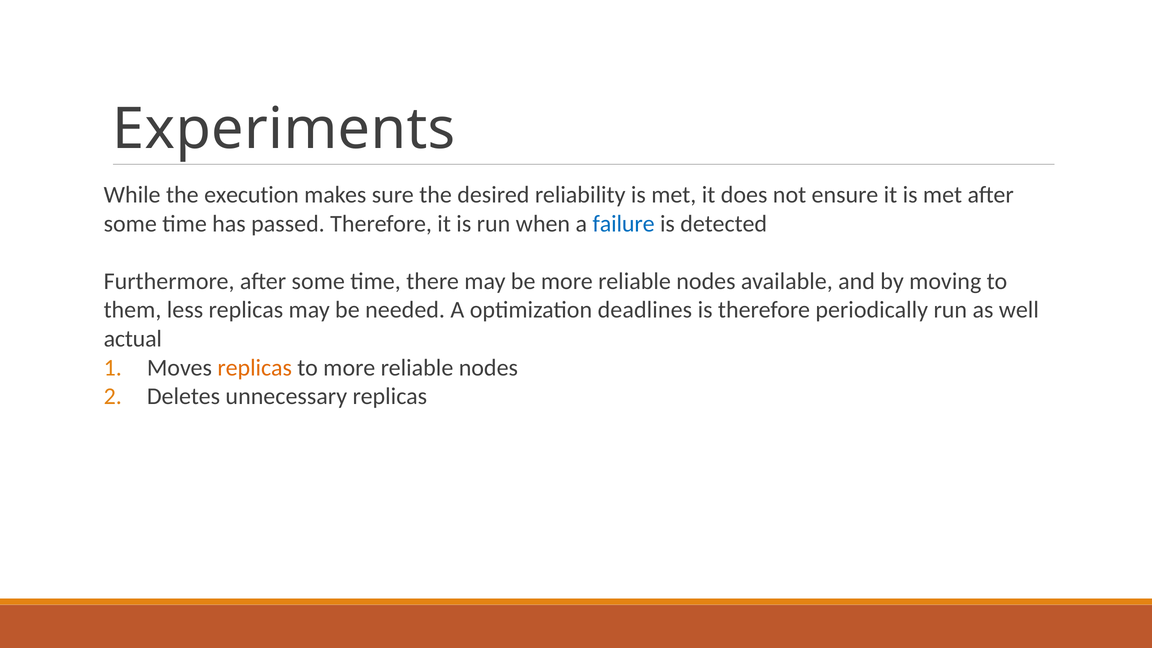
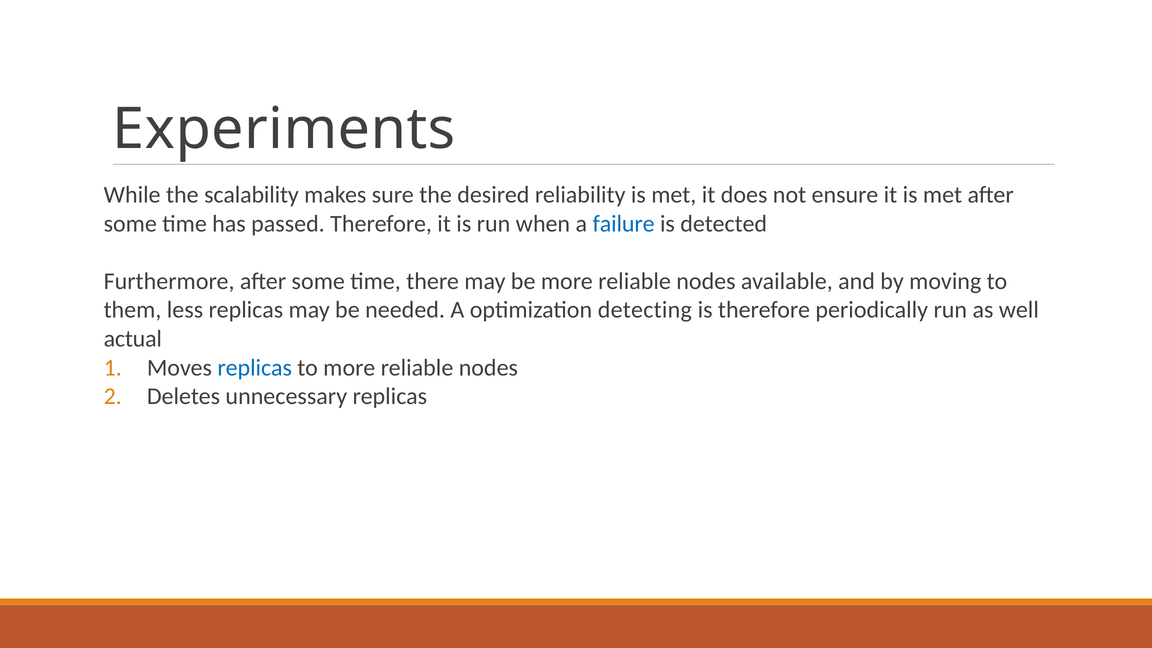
execution: execution -> scalability
deadlines: deadlines -> detecting
replicas at (255, 368) colour: orange -> blue
